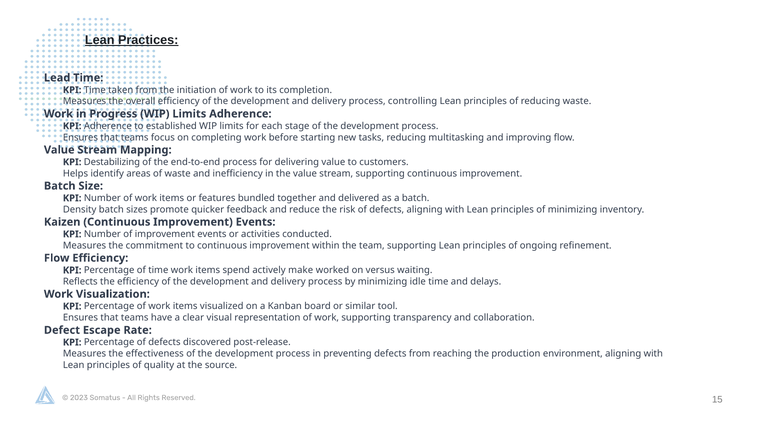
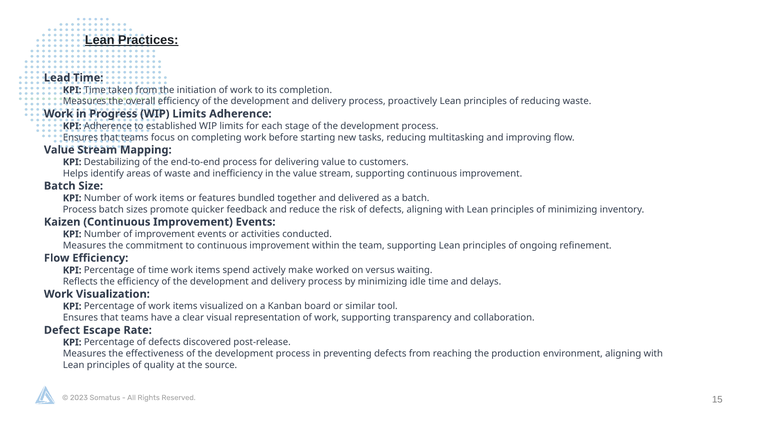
controlling: controlling -> proactively
Density at (80, 209): Density -> Process
